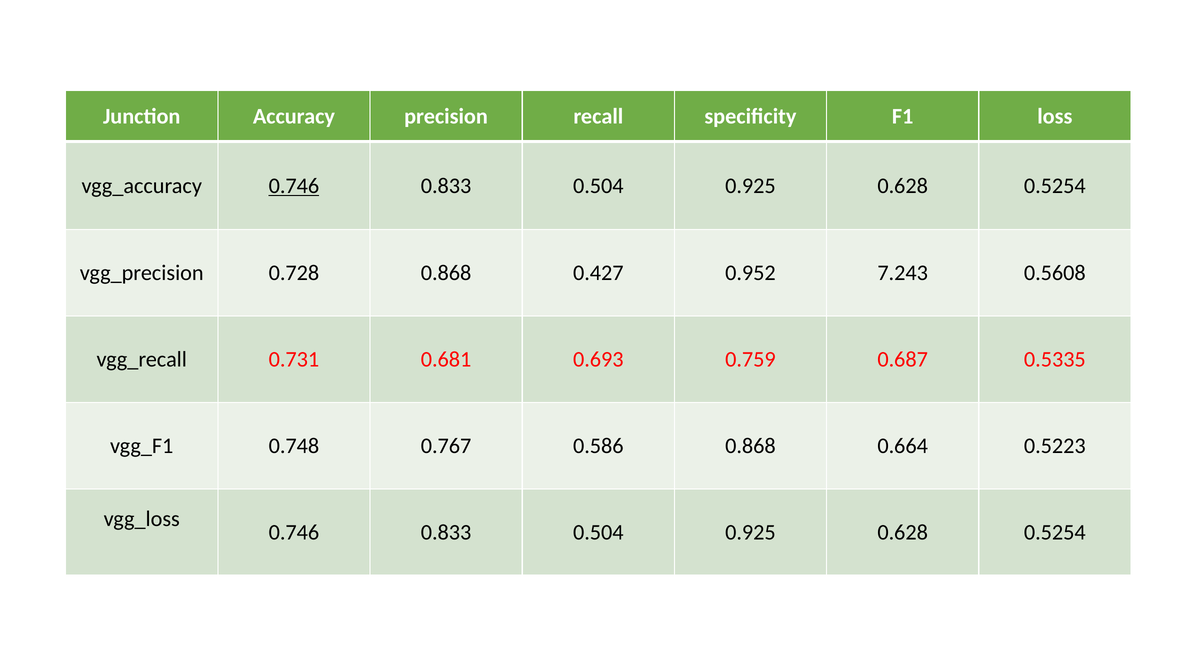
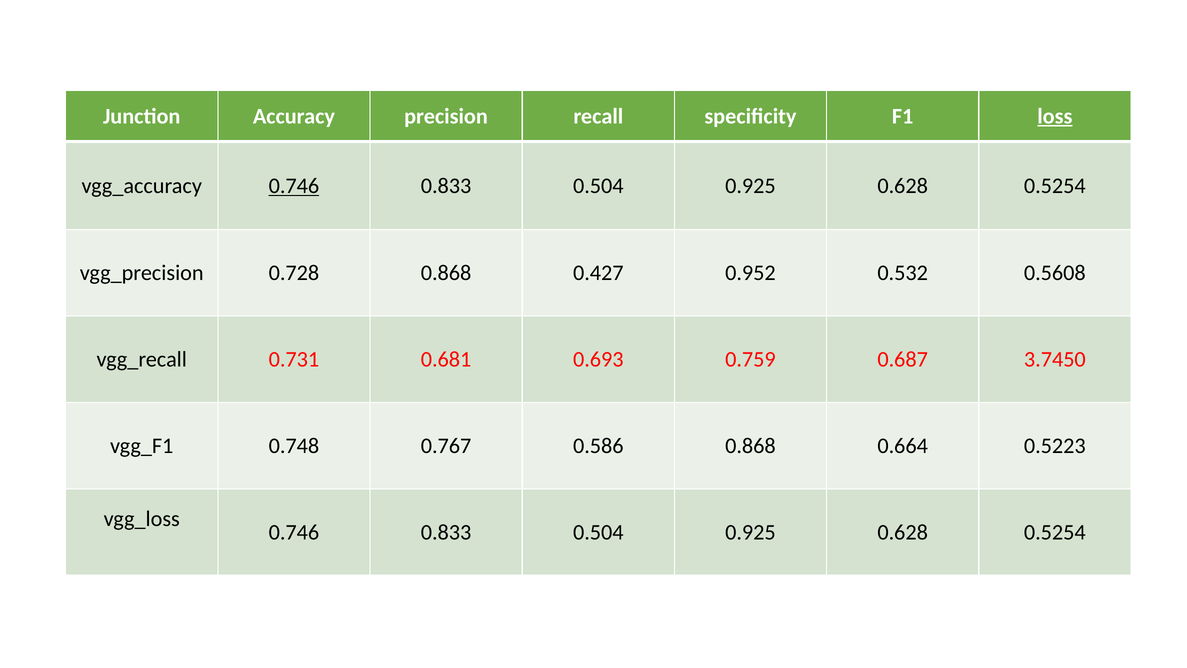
loss underline: none -> present
7.243: 7.243 -> 0.532
0.5335: 0.5335 -> 3.7450
